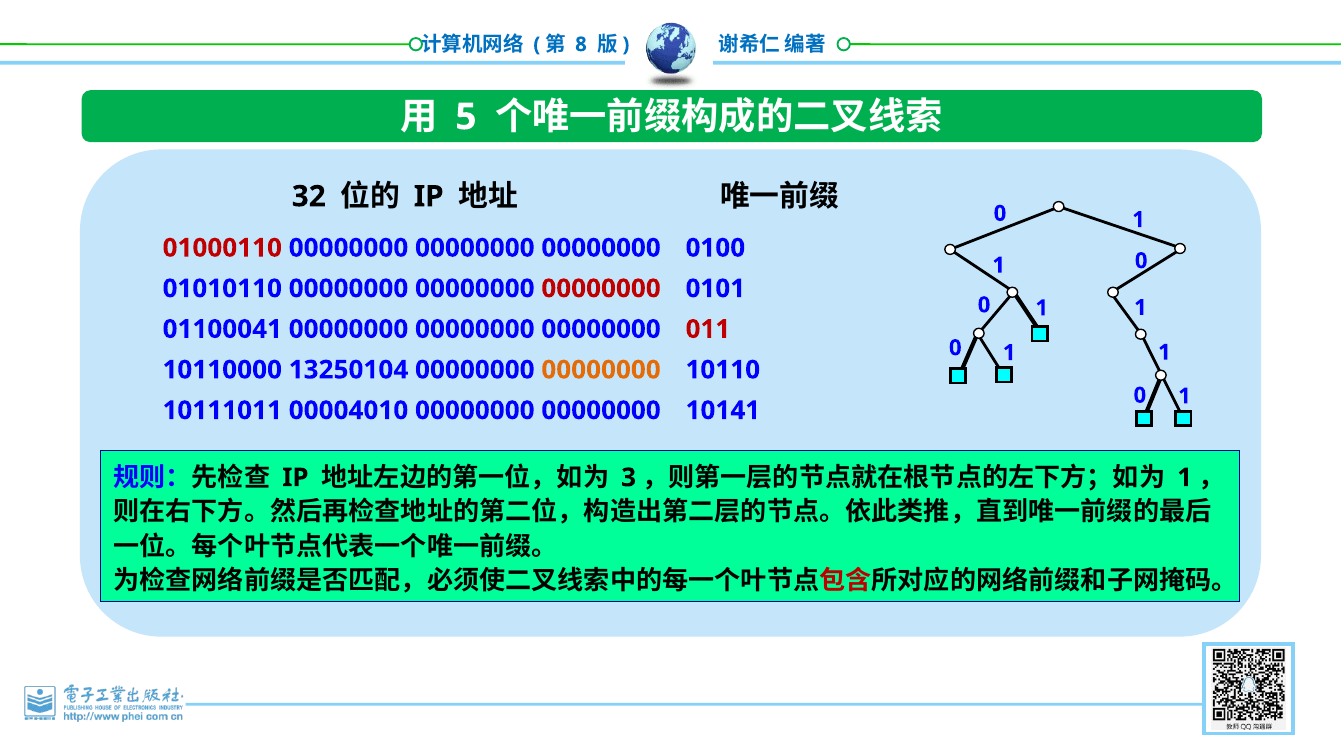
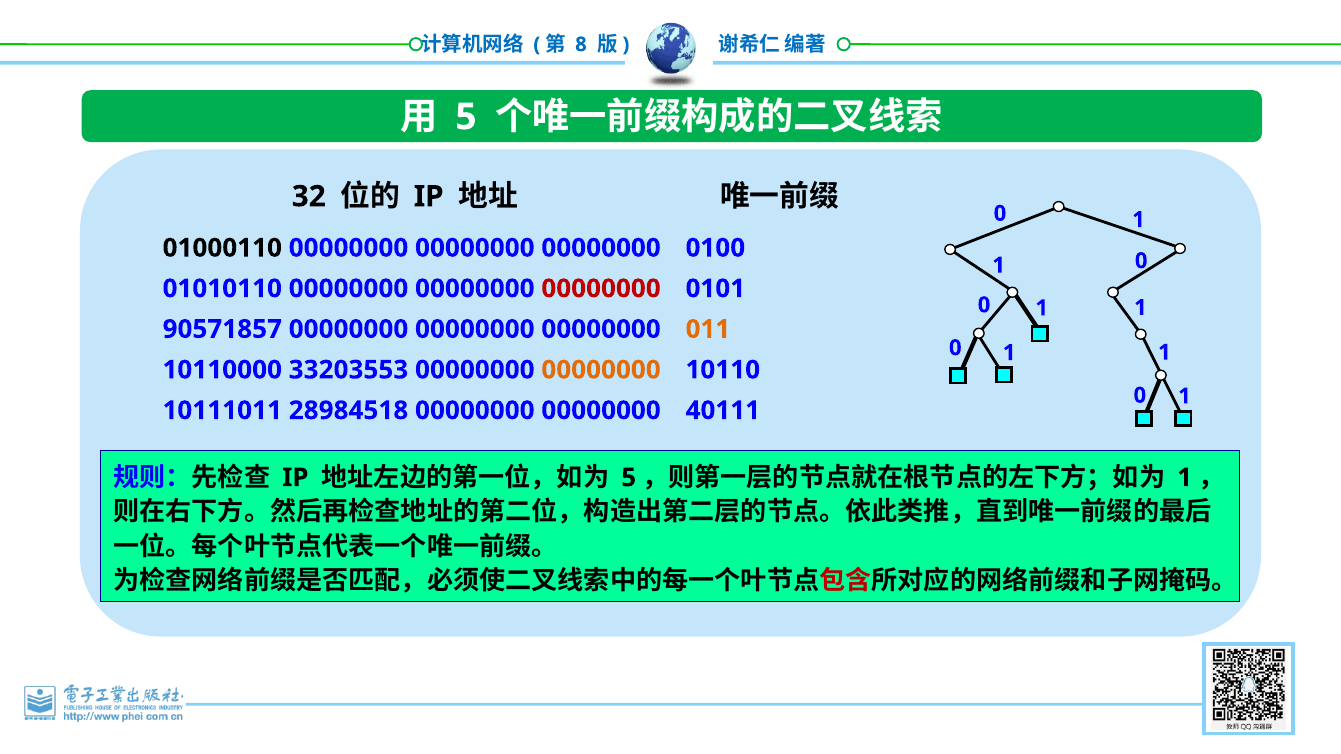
01000110 colour: red -> black
01100041: 01100041 -> 90571857
011 colour: red -> orange
13250104: 13250104 -> 33203553
00004010: 00004010 -> 28984518
10141: 10141 -> 40111
3 at (629, 478): 3 -> 5
